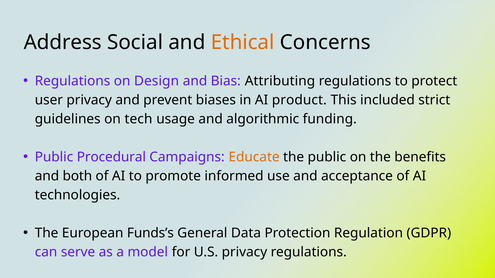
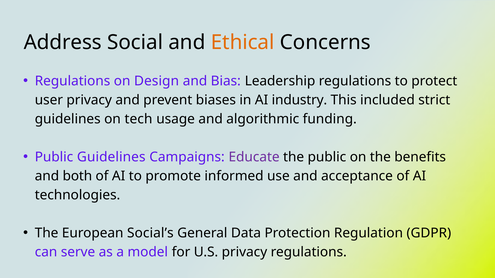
Attributing: Attributing -> Leadership
product: product -> industry
Public Procedural: Procedural -> Guidelines
Educate colour: orange -> purple
Funds’s: Funds’s -> Social’s
